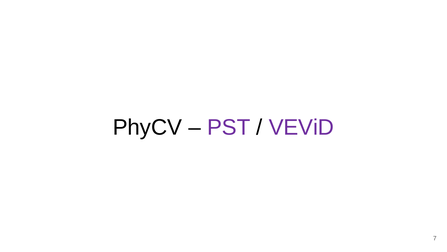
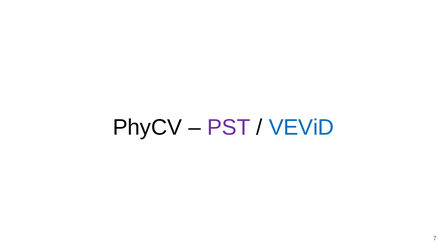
VEViD colour: purple -> blue
